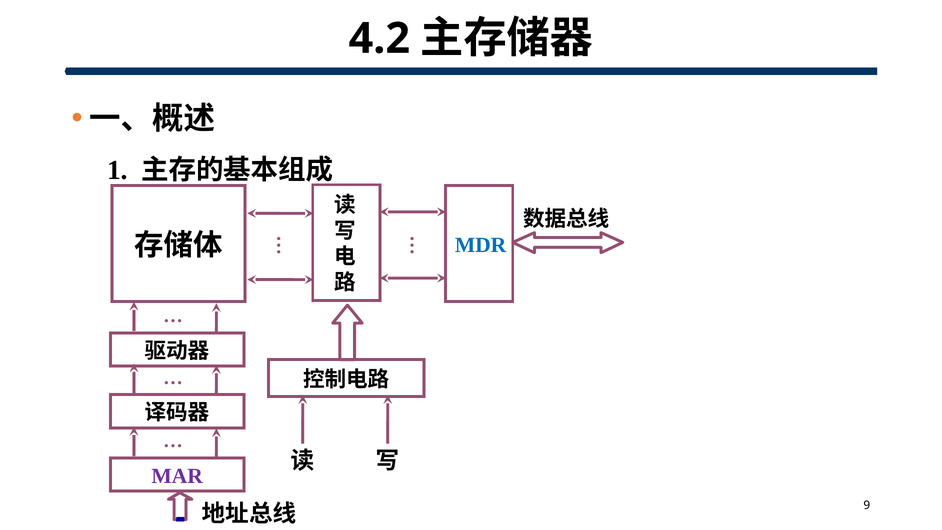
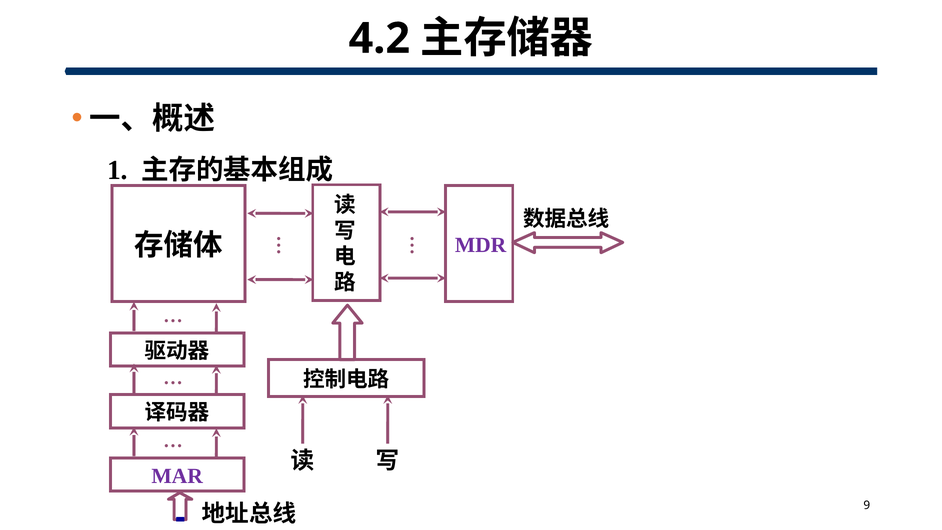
MDR colour: blue -> purple
